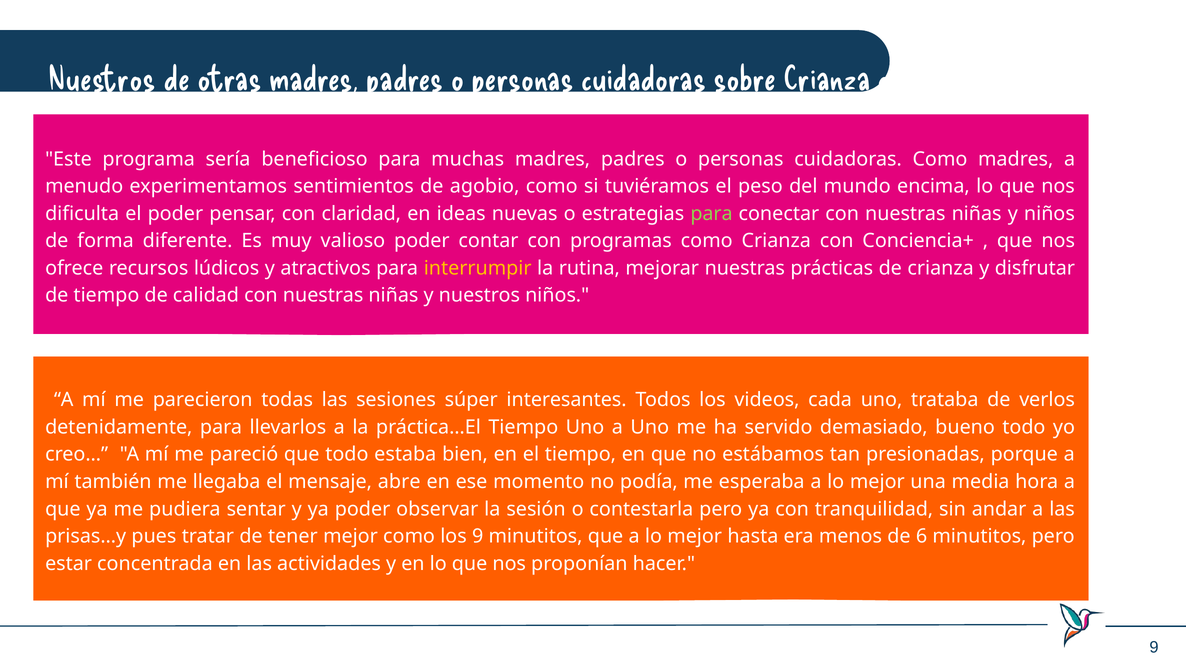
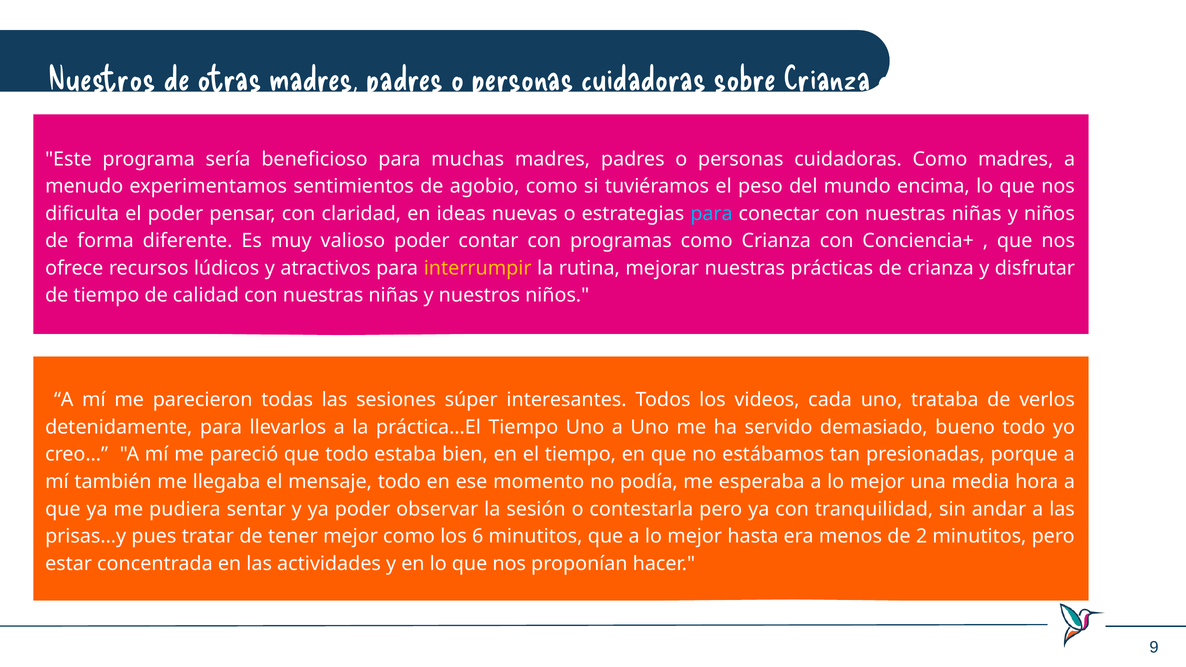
para at (711, 214) colour: light green -> light blue
mensaje abre: abre -> todo
los 9: 9 -> 6
6: 6 -> 2
